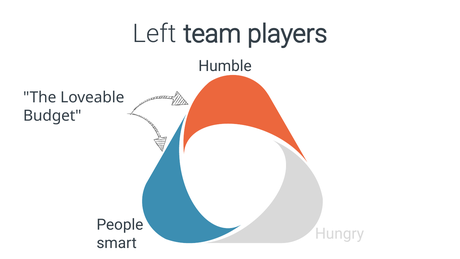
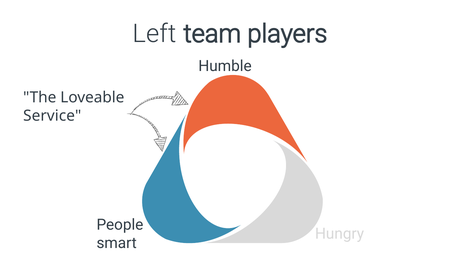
Budget: Budget -> Service
